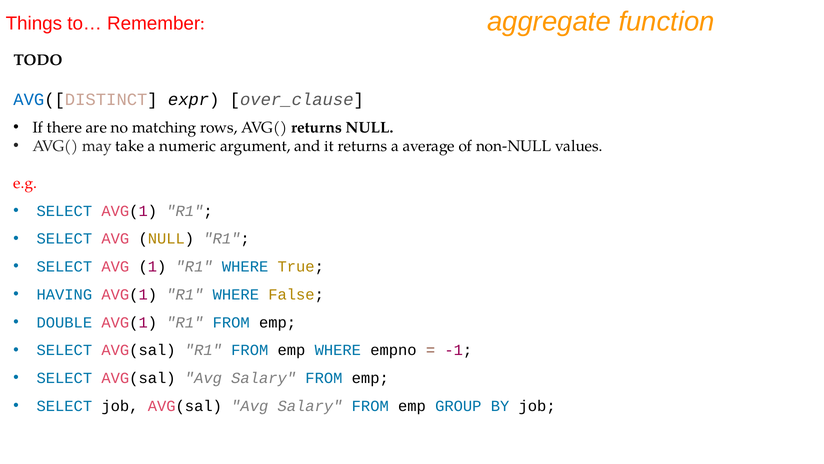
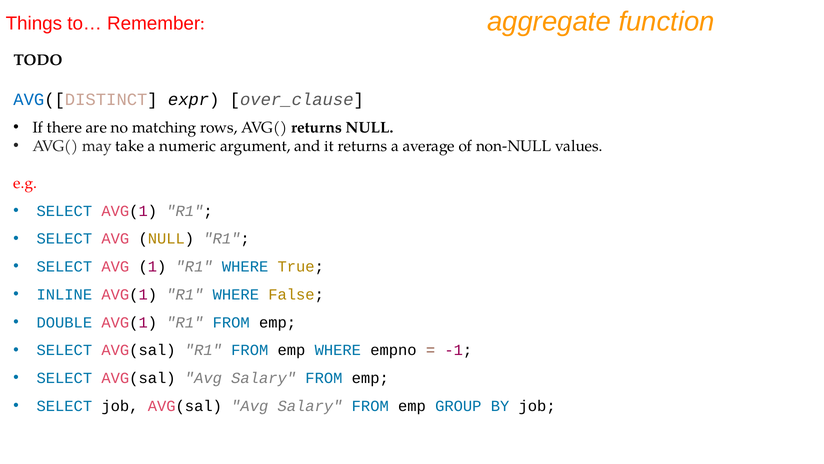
HAVING: HAVING -> INLINE
